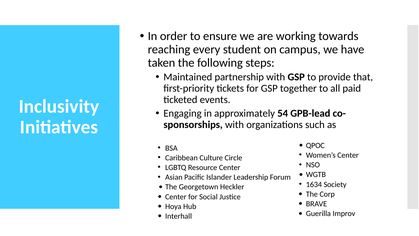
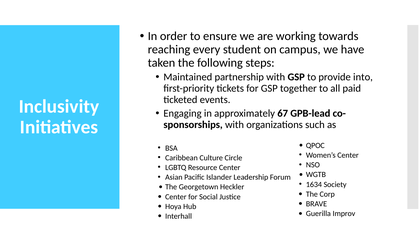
that: that -> into
54: 54 -> 67
